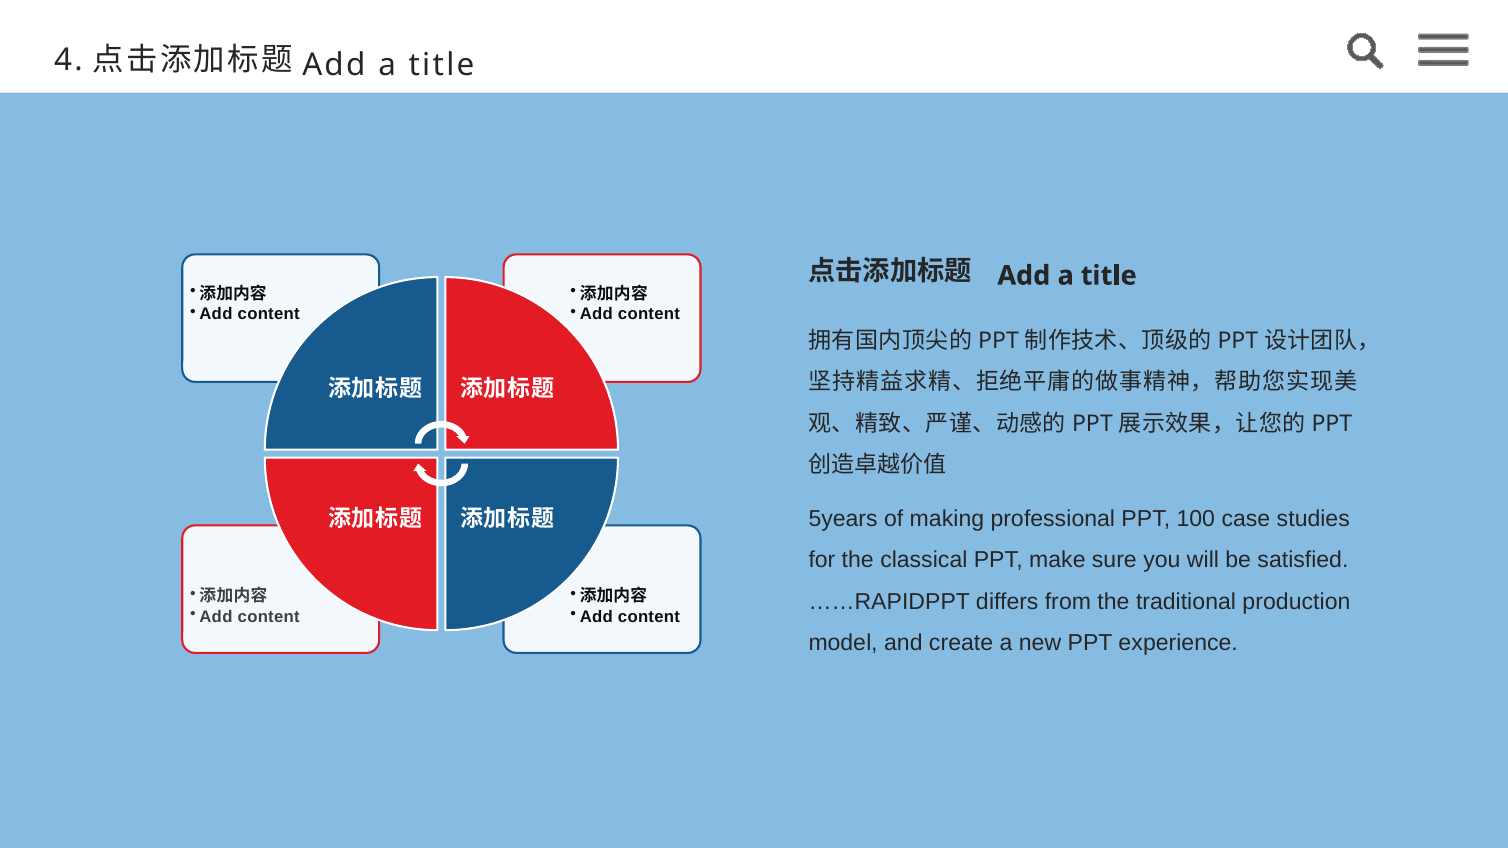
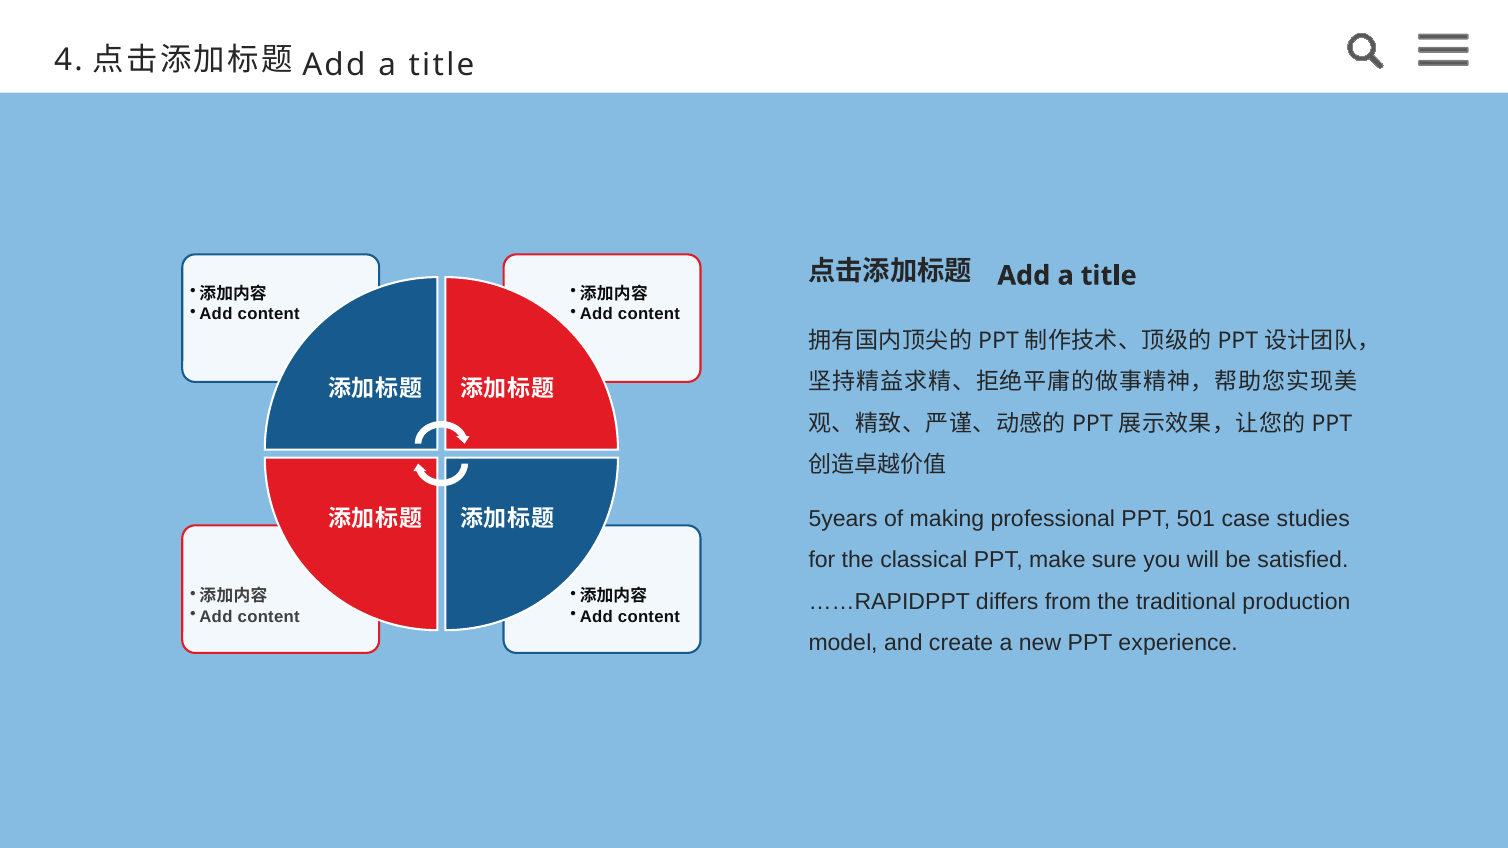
100: 100 -> 501
